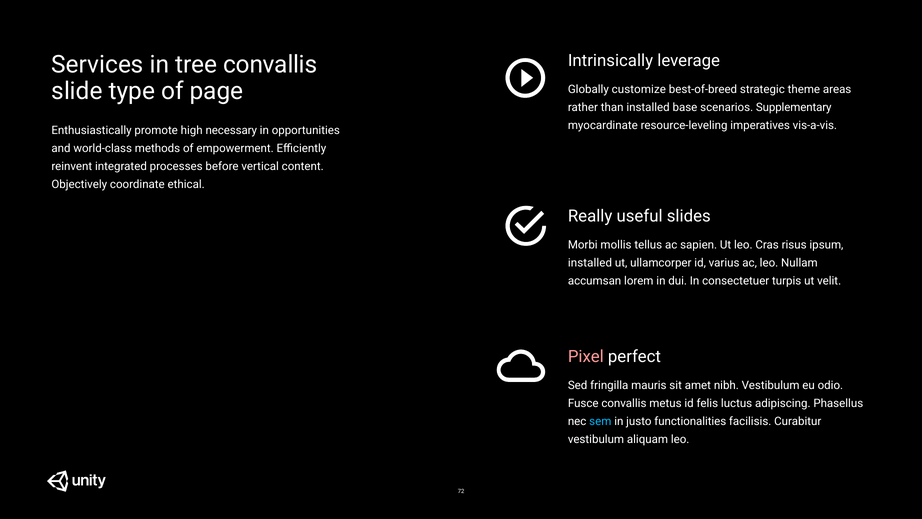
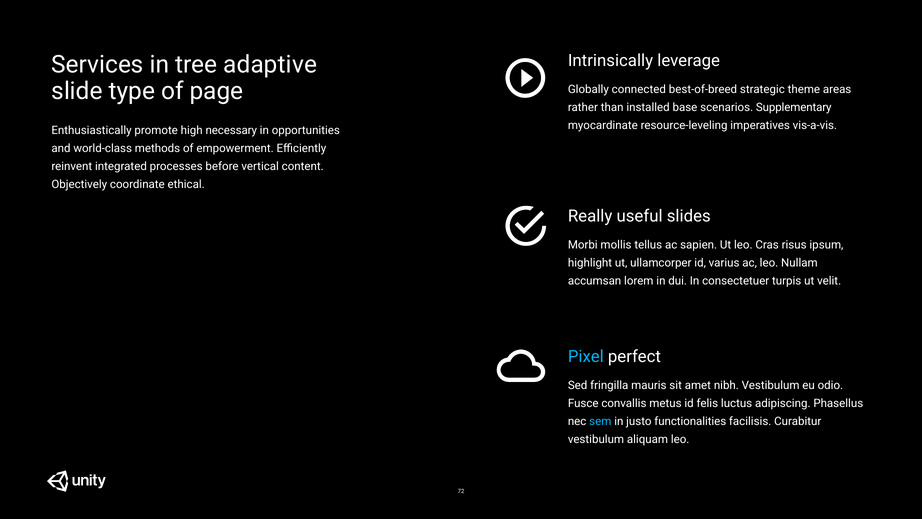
tree convallis: convallis -> adaptive
customize: customize -> connected
installed at (590, 263): installed -> highlight
Pixel colour: pink -> light blue
